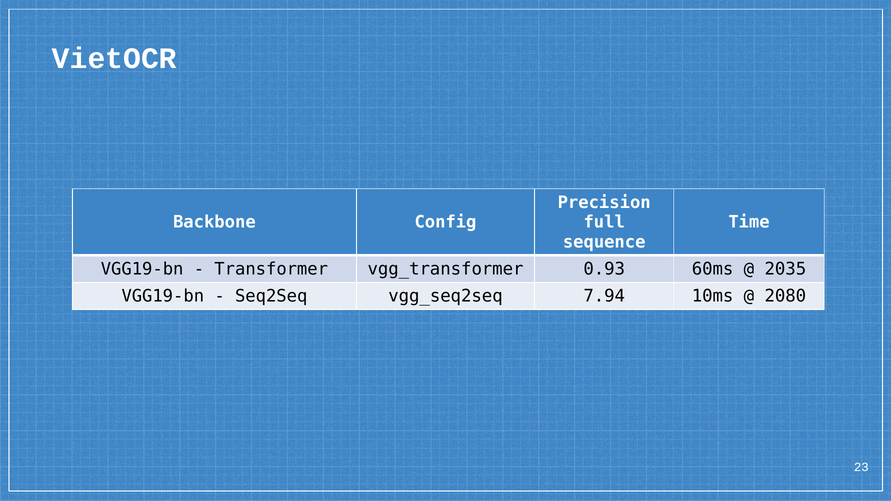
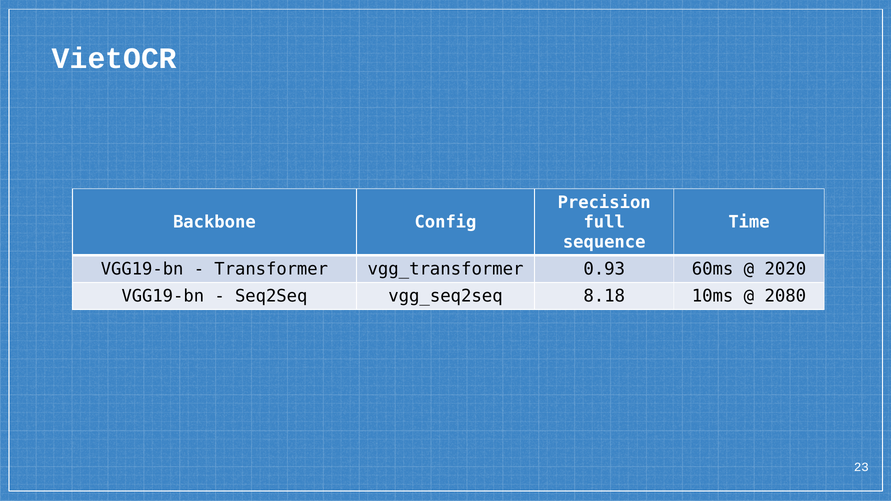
2035: 2035 -> 2020
7.94: 7.94 -> 8.18
